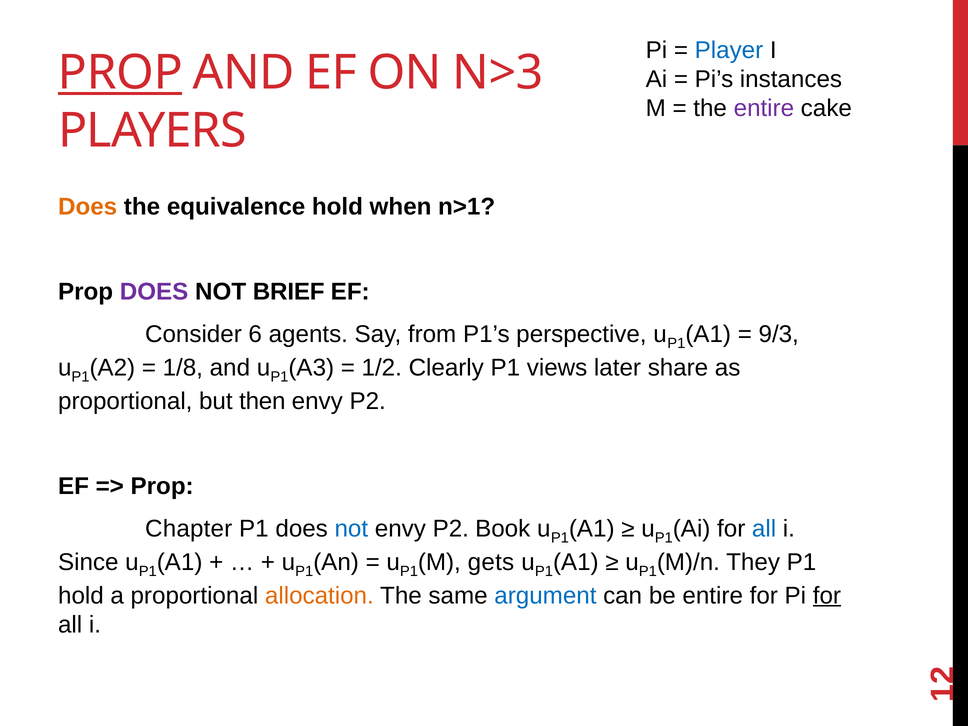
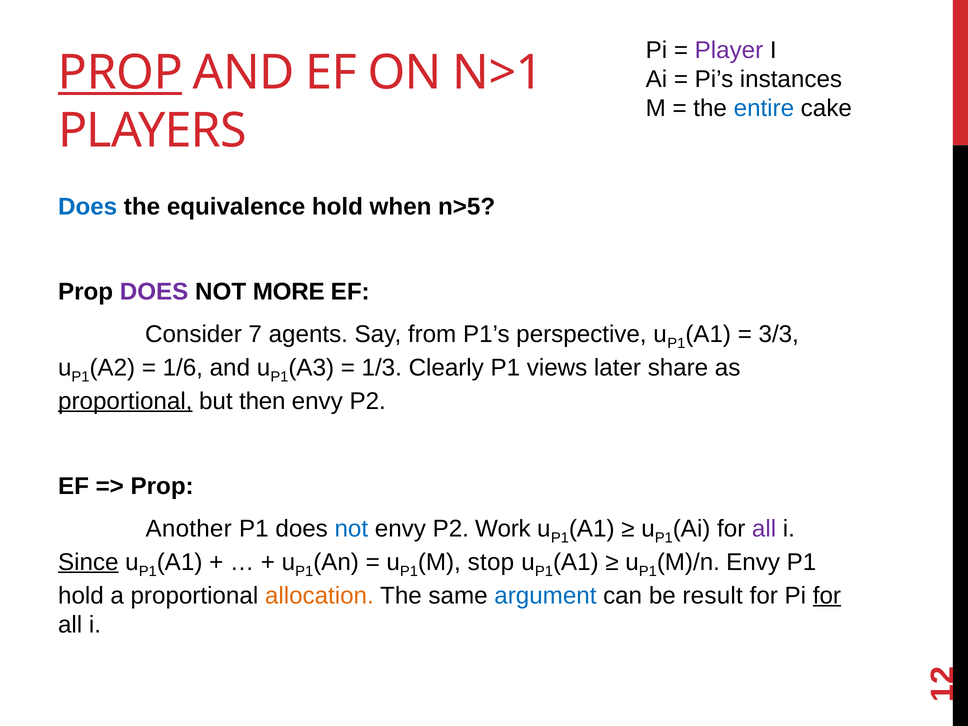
Player colour: blue -> purple
N>3: N>3 -> N>1
entire at (764, 108) colour: purple -> blue
Does at (88, 207) colour: orange -> blue
n>1: n>1 -> n>5
BRIEF: BRIEF -> MORE
6: 6 -> 7
9/3: 9/3 -> 3/3
1/8: 1/8 -> 1/6
1/2: 1/2 -> 1/3
proportional at (125, 401) underline: none -> present
Chapter: Chapter -> Another
Book: Book -> Work
all at (764, 529) colour: blue -> purple
Since underline: none -> present
gets: gets -> stop
They at (753, 562): They -> Envy
be entire: entire -> result
